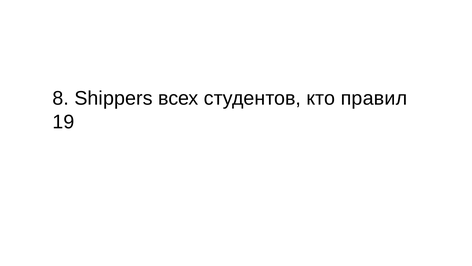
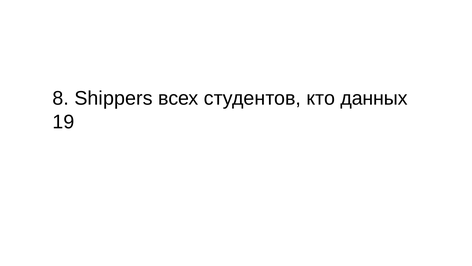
правил: правил -> данных
